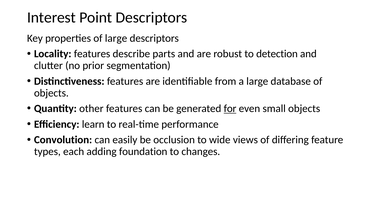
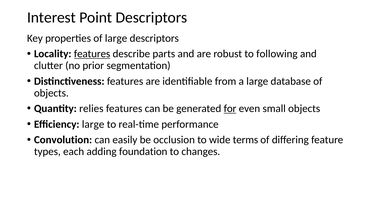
features at (92, 54) underline: none -> present
detection: detection -> following
other: other -> relies
Efficiency learn: learn -> large
views: views -> terms
